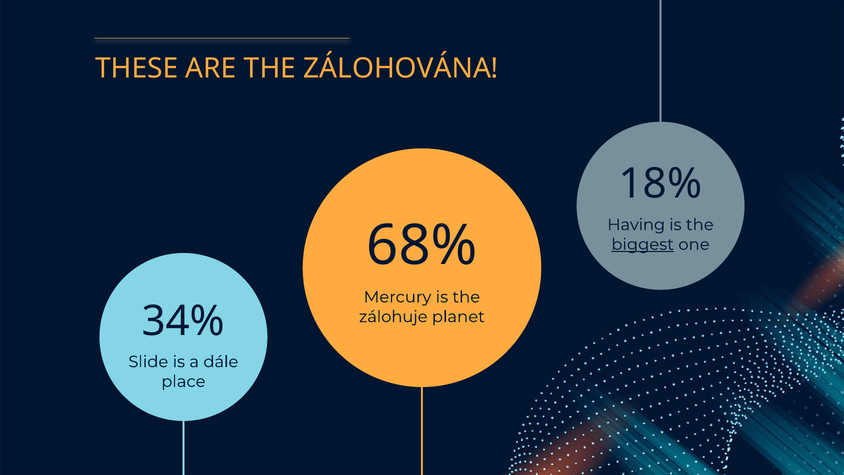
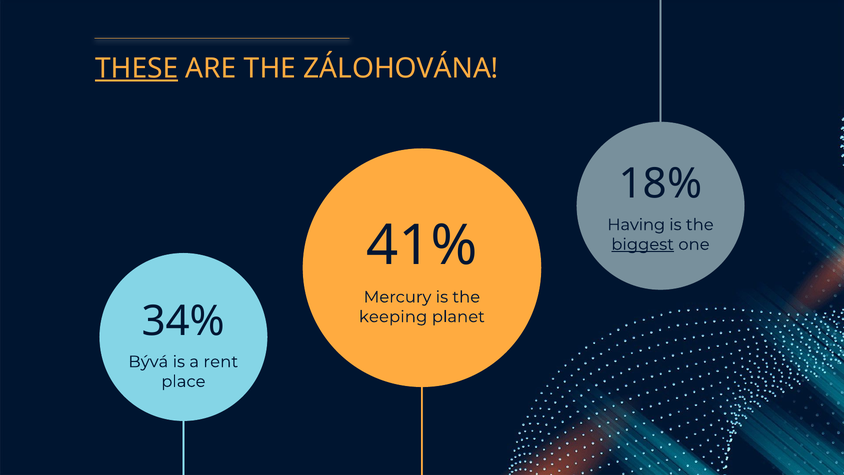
THESE underline: none -> present
68%: 68% -> 41%
zálohuje: zálohuje -> keeping
Slide: Slide -> Bývá
dále: dále -> rent
